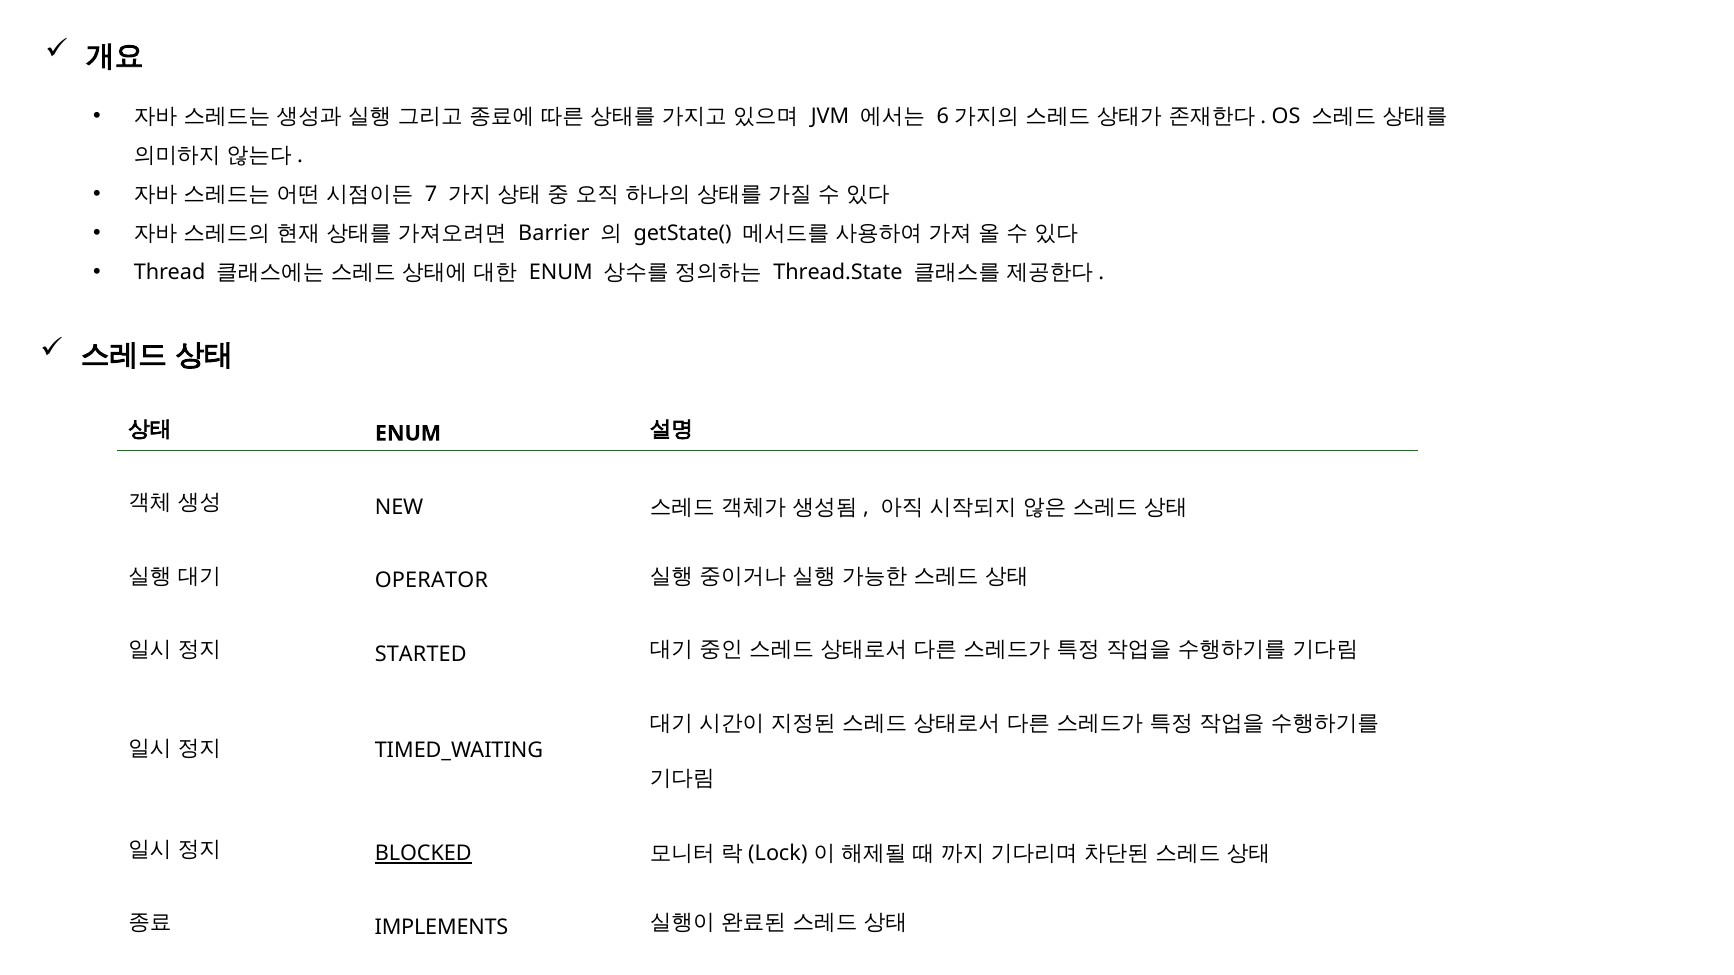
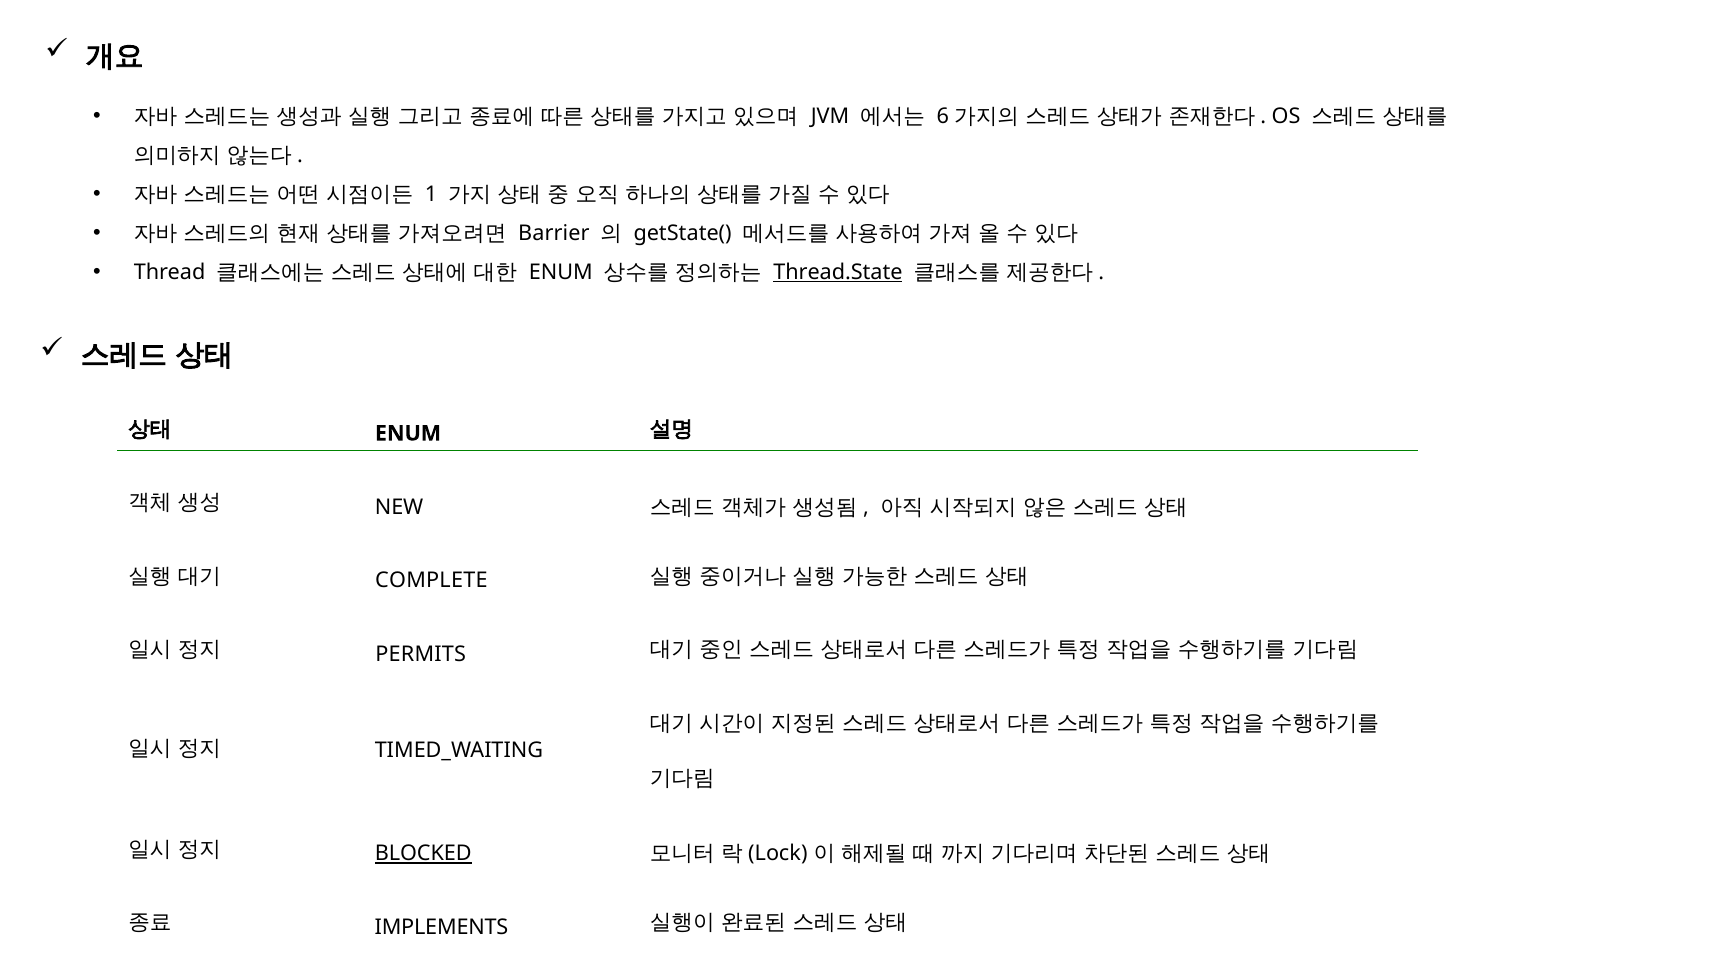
7: 7 -> 1
Thread.State underline: none -> present
OPERATOR: OPERATOR -> COMPLETE
STARTED: STARTED -> PERMITS
